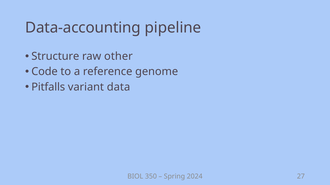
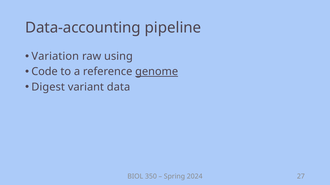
Structure: Structure -> Variation
other: other -> using
genome underline: none -> present
Pitfalls: Pitfalls -> Digest
